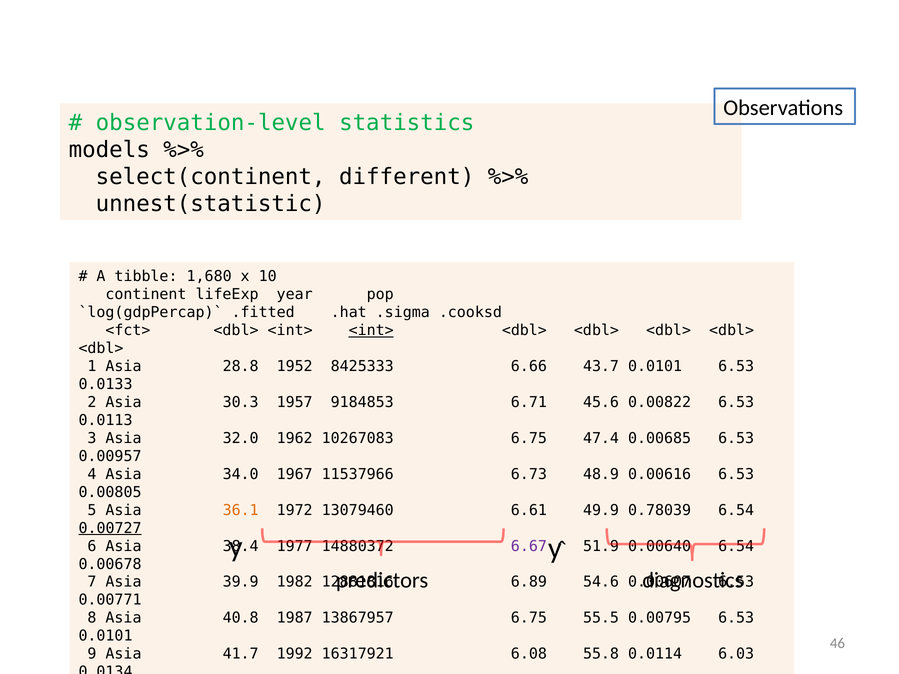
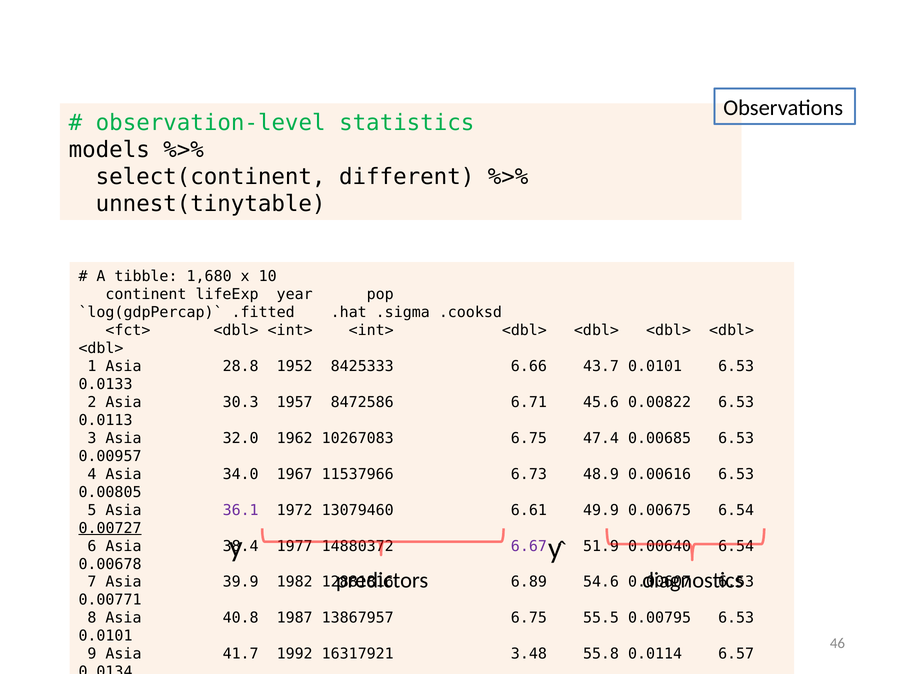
unnest(statistic: unnest(statistic -> unnest(tinytable
<int> at (371, 331) underline: present -> none
9184853: 9184853 -> 8472586
36.1 colour: orange -> purple
0.78039: 0.78039 -> 0.00675
6.08: 6.08 -> 3.48
6.03: 6.03 -> 6.57
